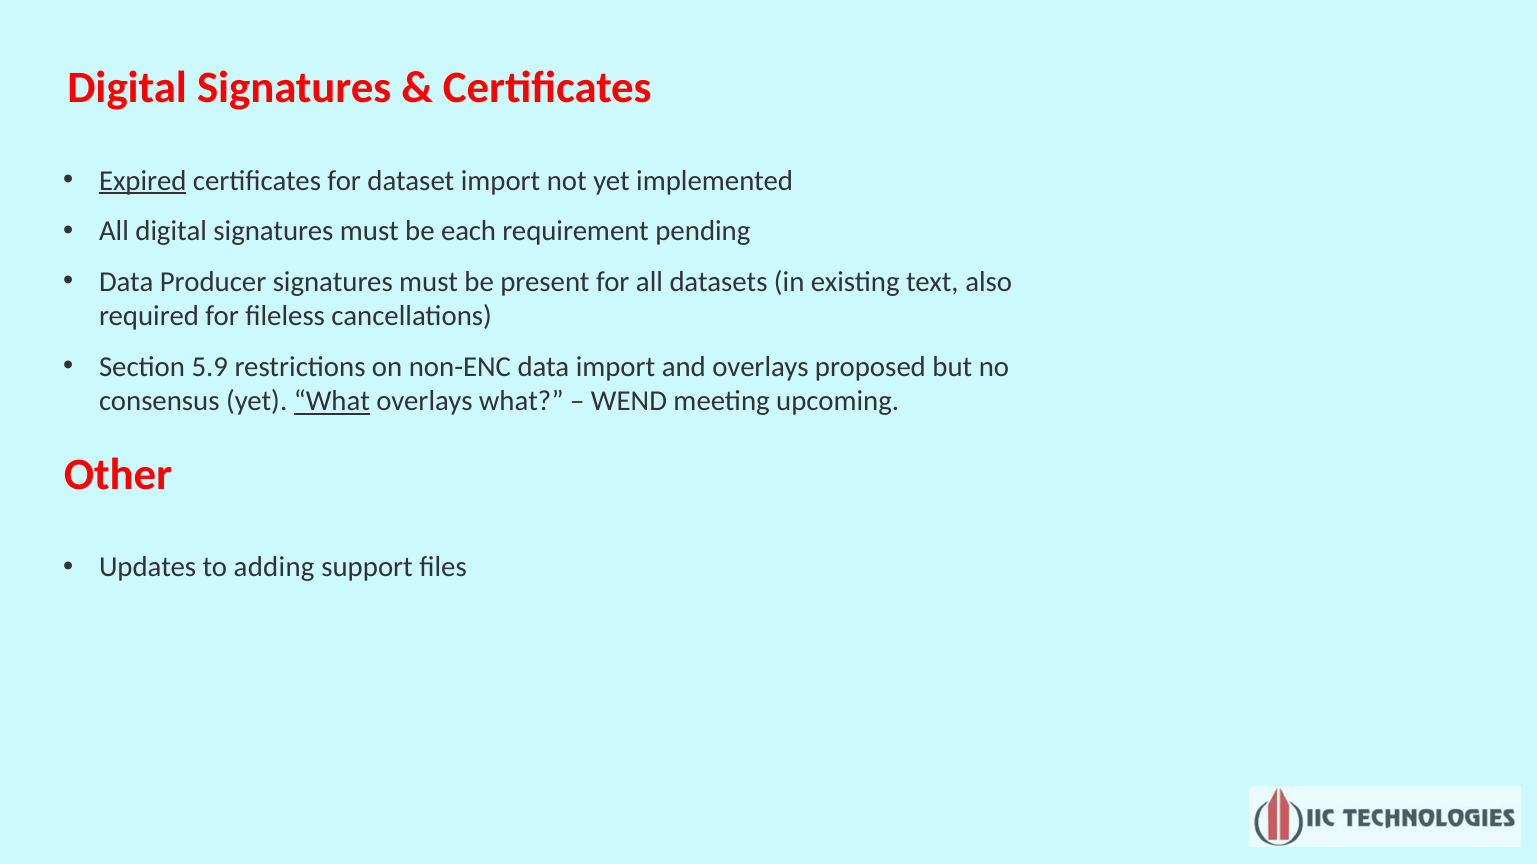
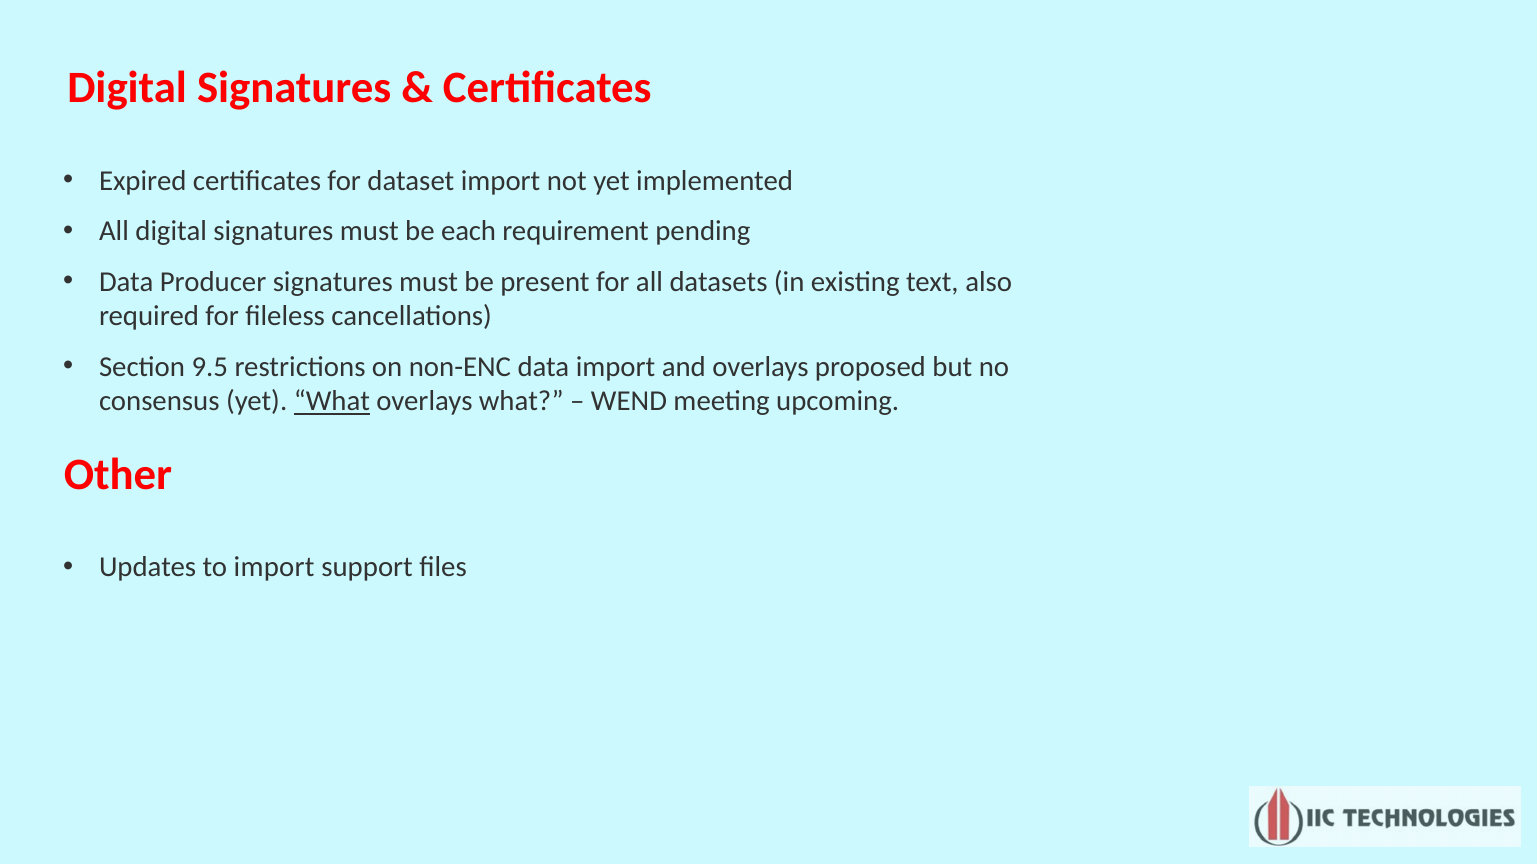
Expired underline: present -> none
5.9: 5.9 -> 9.5
to adding: adding -> import
